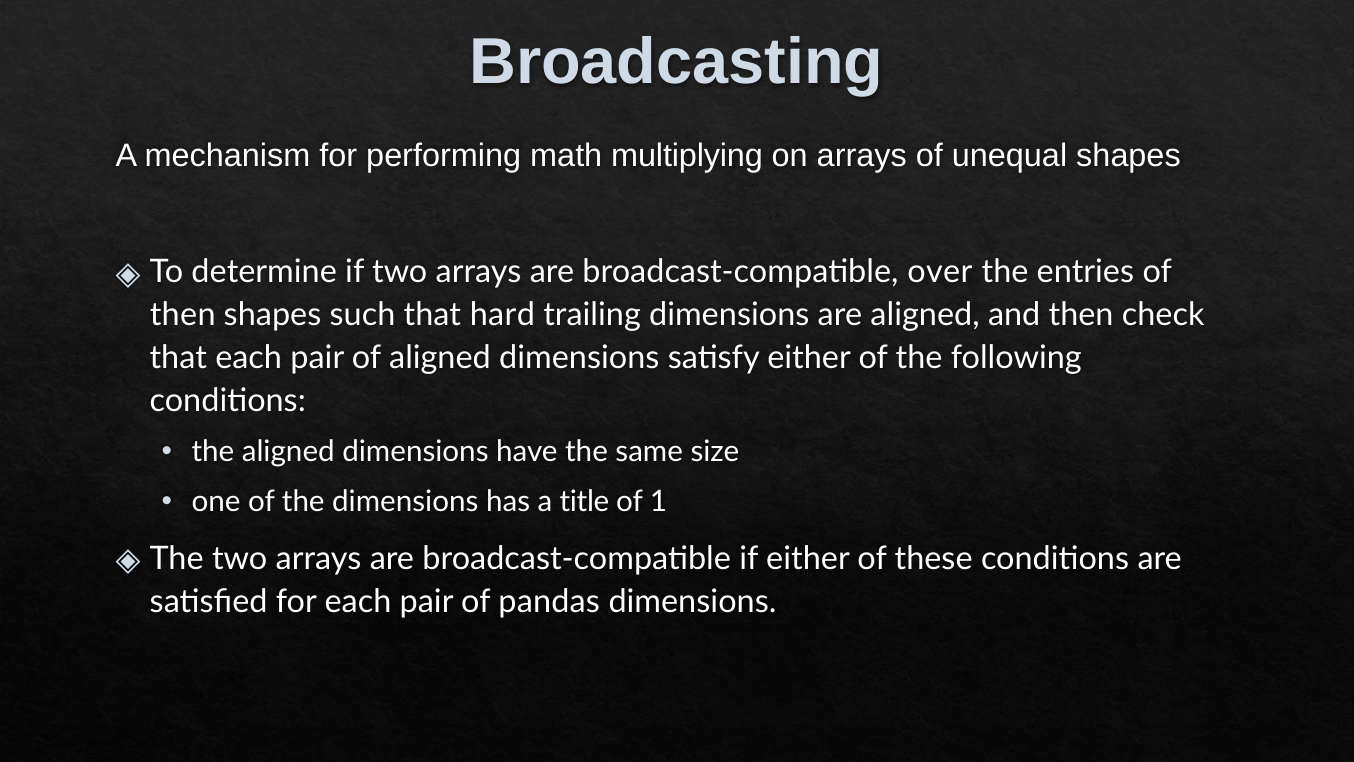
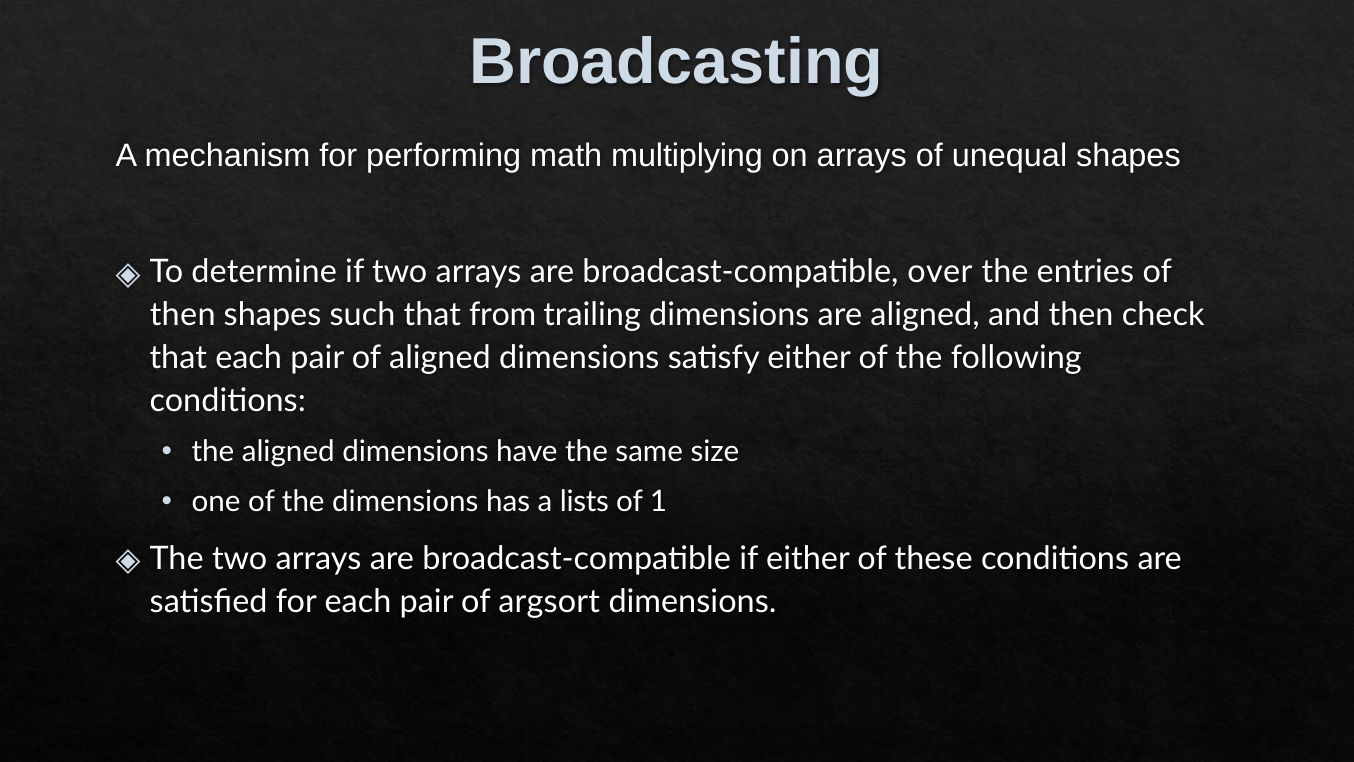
hard: hard -> from
title: title -> lists
pandas: pandas -> argsort
